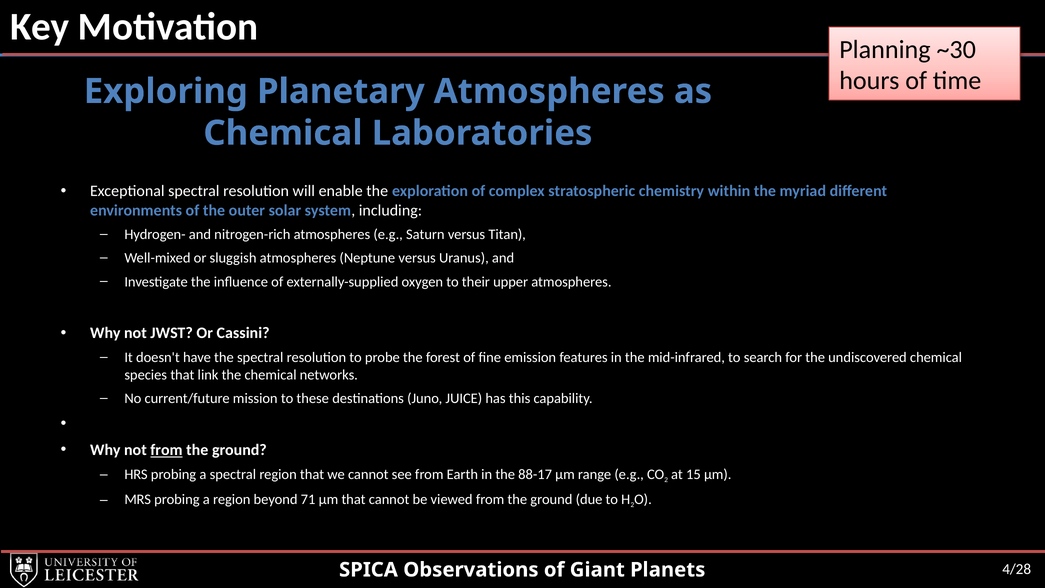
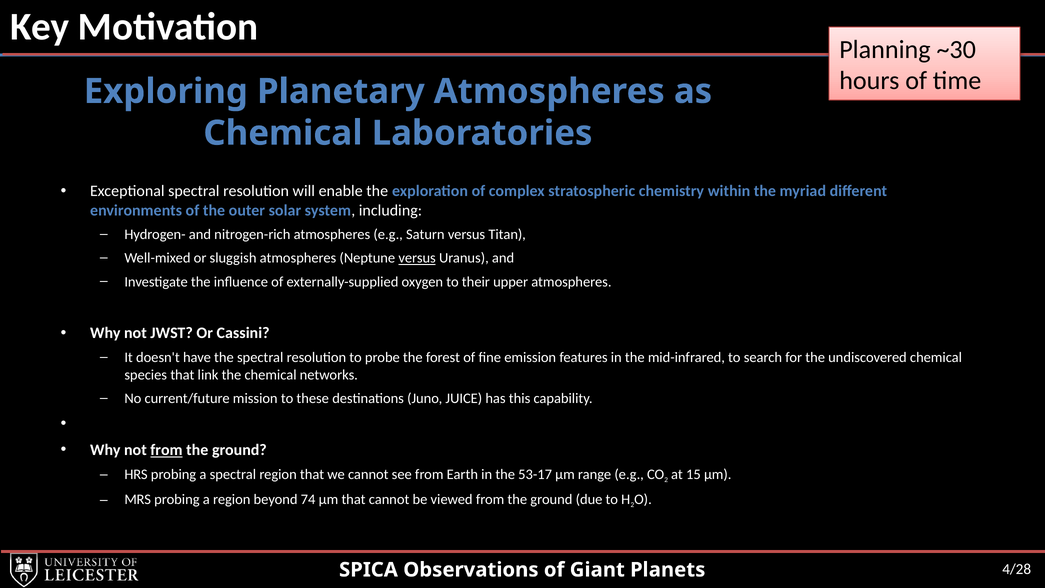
versus at (417, 258) underline: none -> present
88-17: 88-17 -> 53-17
71: 71 -> 74
